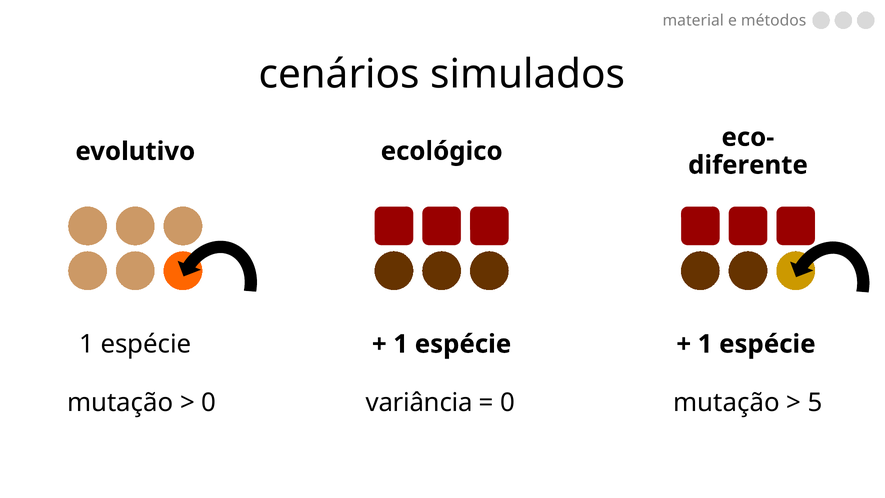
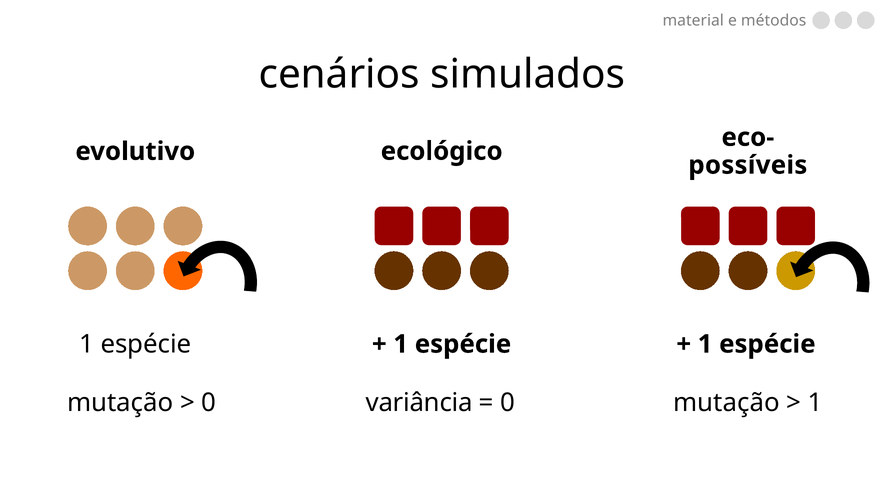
diferente: diferente -> possíveis
5 at (815, 403): 5 -> 1
